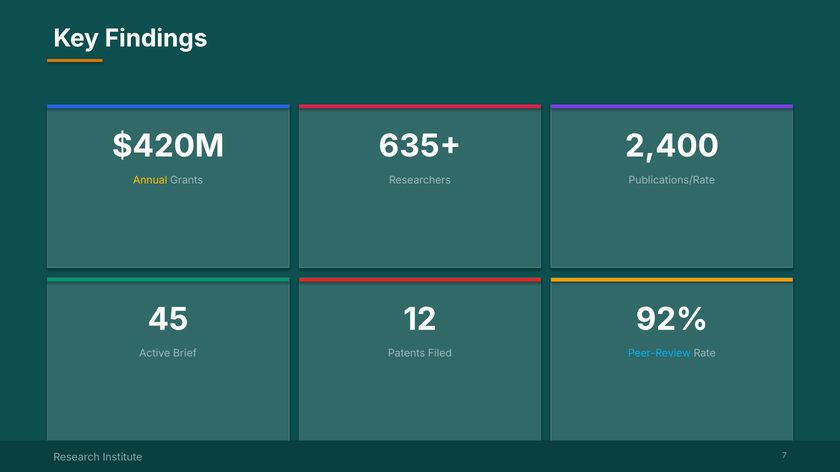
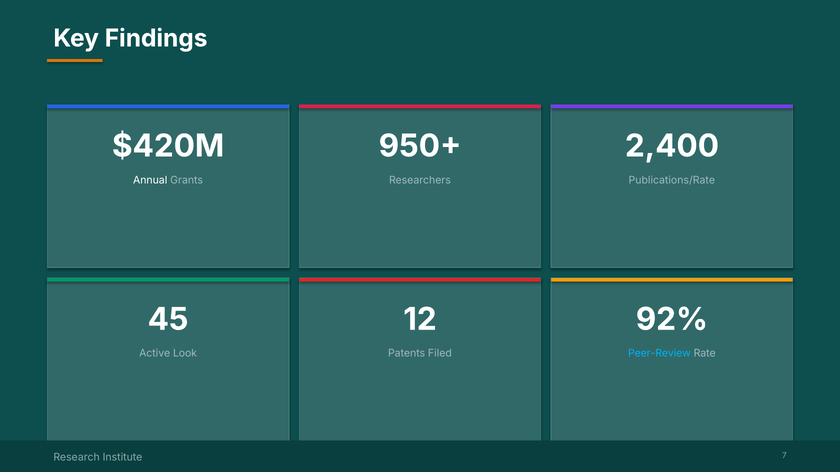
635+: 635+ -> 950+
Annual colour: yellow -> white
Brief: Brief -> Look
